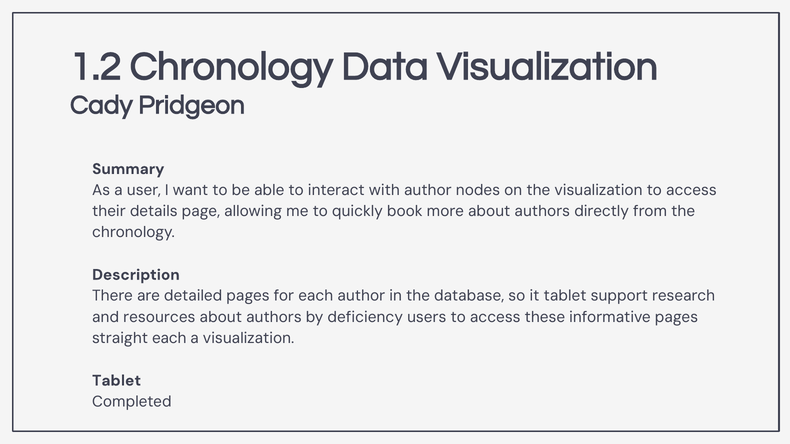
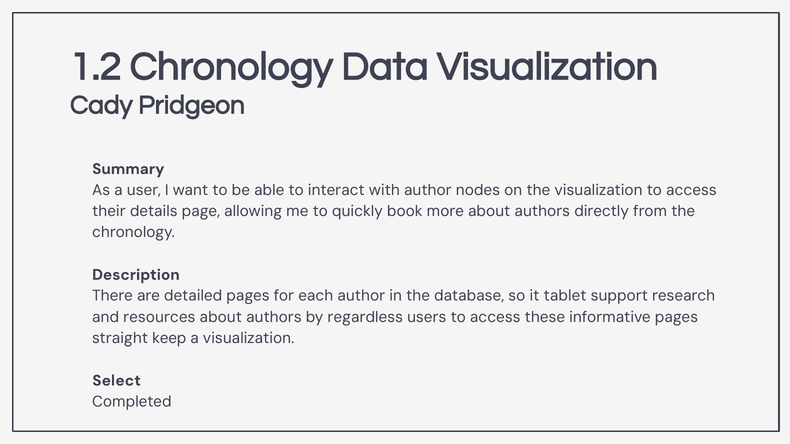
deficiency: deficiency -> regardless
straight each: each -> keep
Tablet at (117, 381): Tablet -> Select
